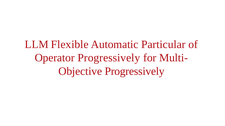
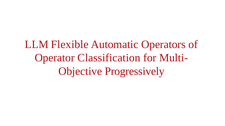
Particular: Particular -> Operators
Operator Progressively: Progressively -> Classification
